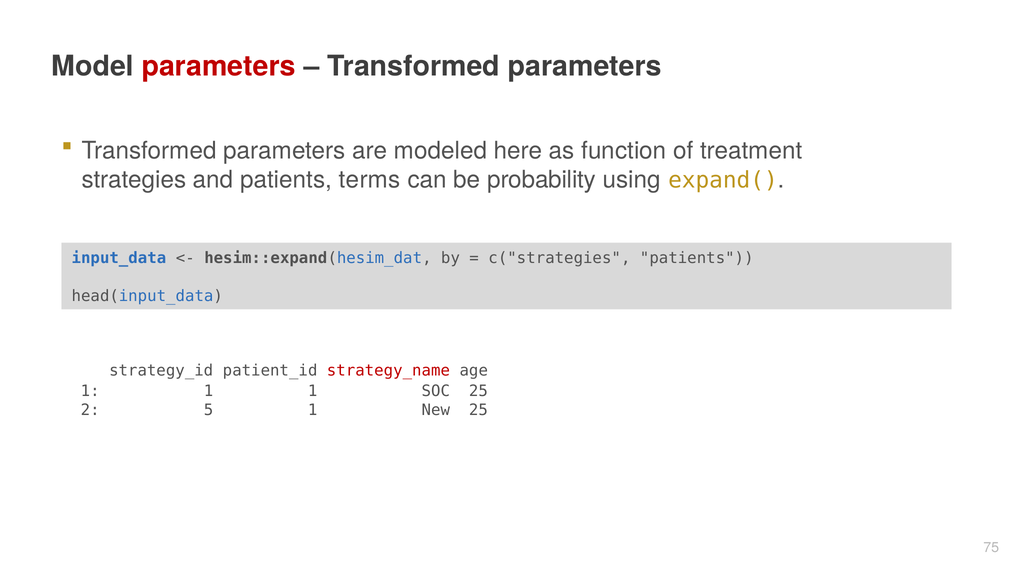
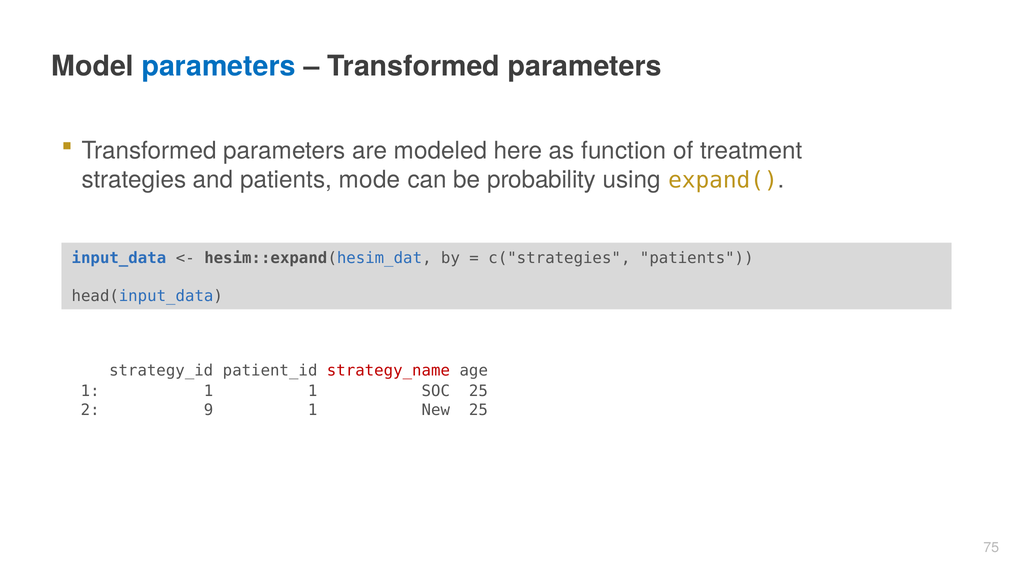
parameters at (219, 66) colour: red -> blue
terms: terms -> mode
5: 5 -> 9
